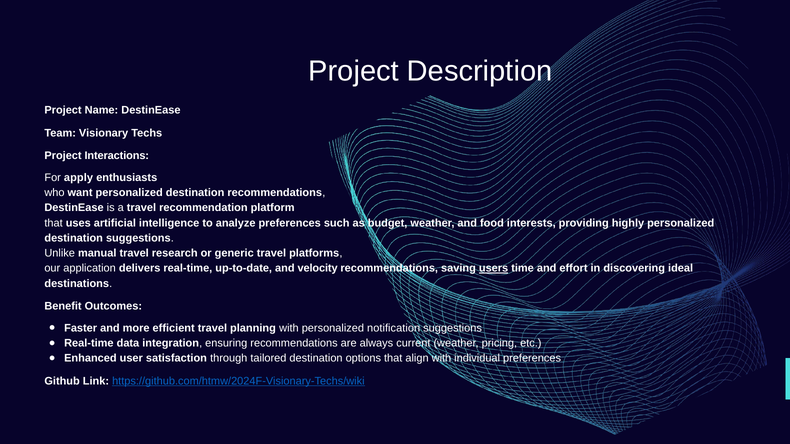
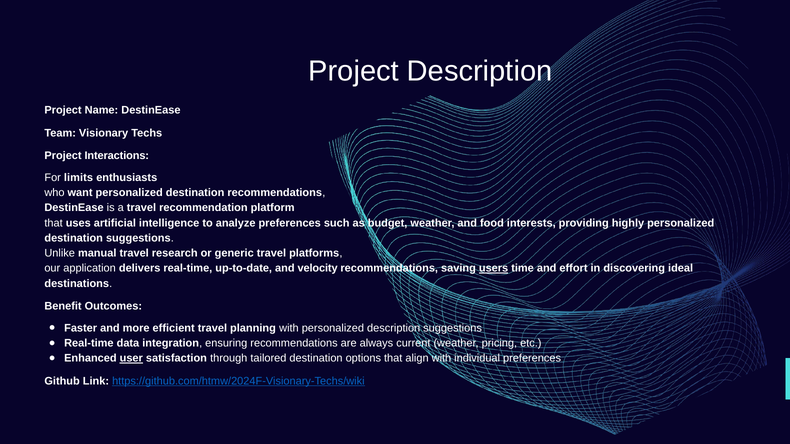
apply: apply -> limits
personalized notification: notification -> description
user underline: none -> present
